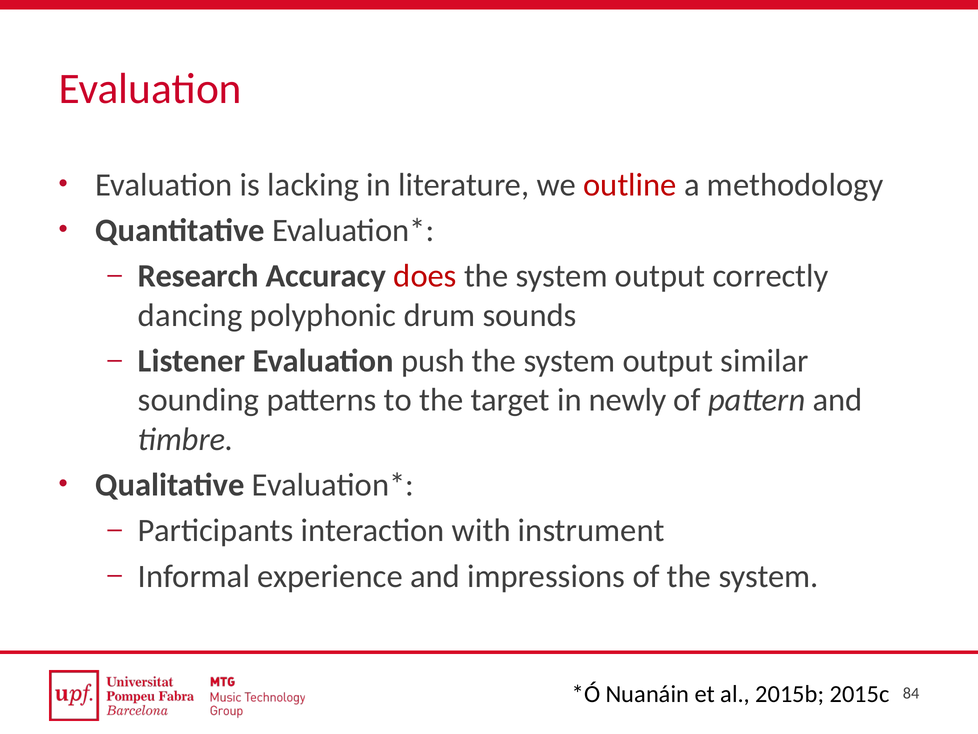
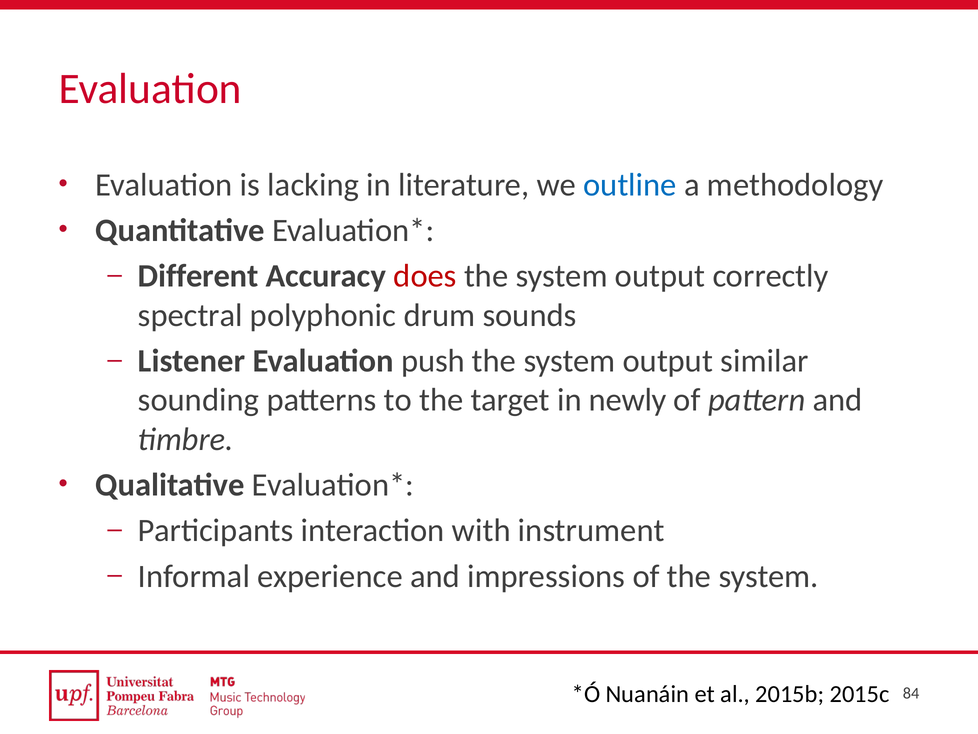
outline colour: red -> blue
Research: Research -> Different
dancing: dancing -> spectral
